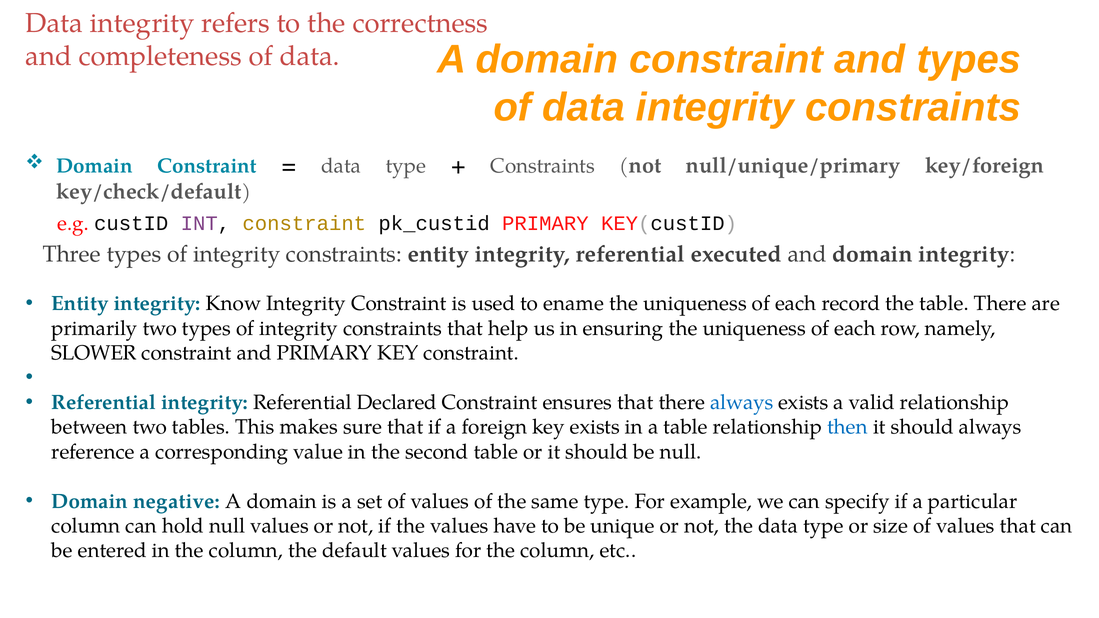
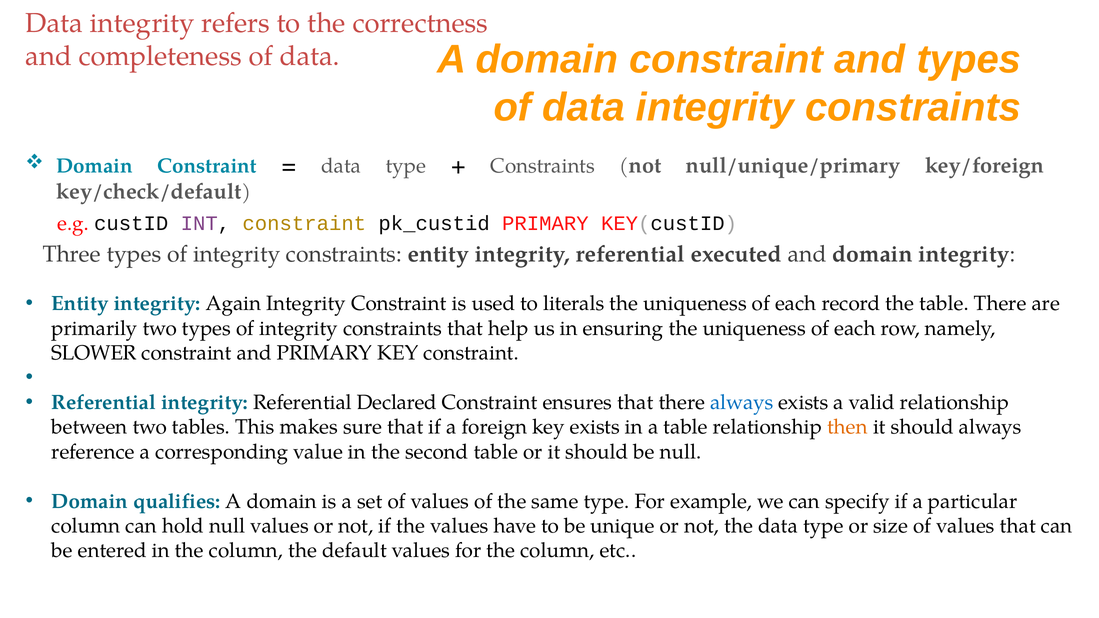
Know: Know -> Again
ename: ename -> literals
then colour: blue -> orange
negative: negative -> qualifies
